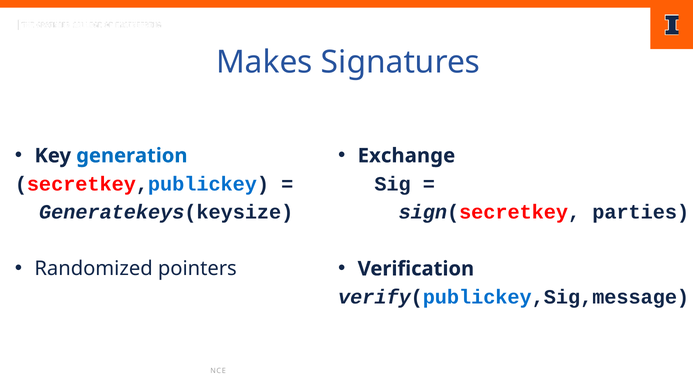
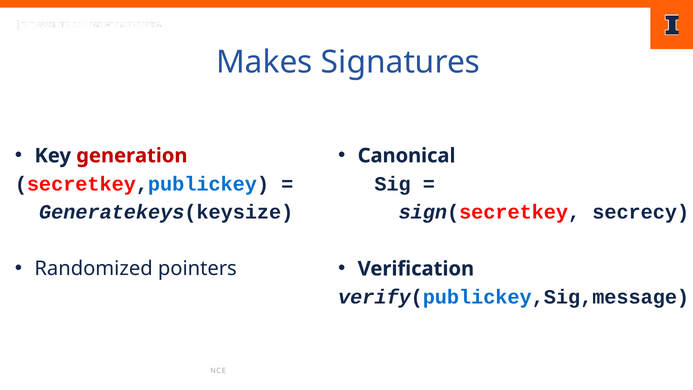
generation colour: blue -> red
Exchange: Exchange -> Canonical
parties: parties -> secrecy
